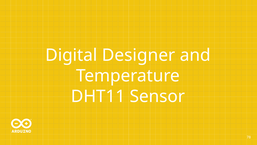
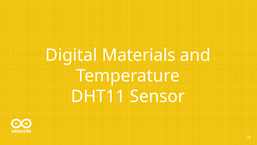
Designer: Designer -> Materials
